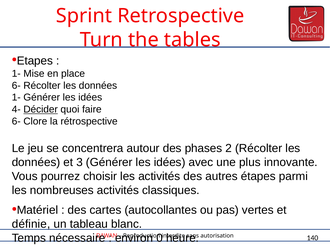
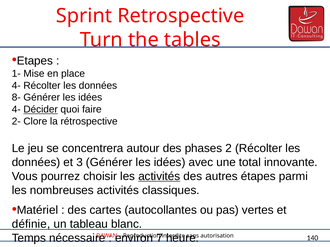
6- at (16, 86): 6- -> 4-
1- at (16, 98): 1- -> 8-
6- at (16, 122): 6- -> 2-
plus: plus -> total
activités at (159, 177) underline: none -> present
0: 0 -> 7
